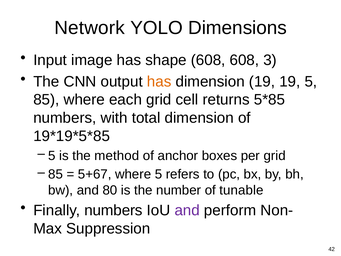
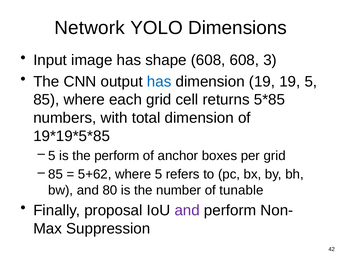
has at (159, 81) colour: orange -> blue
the method: method -> perform
5+67: 5+67 -> 5+62
Finally numbers: numbers -> proposal
